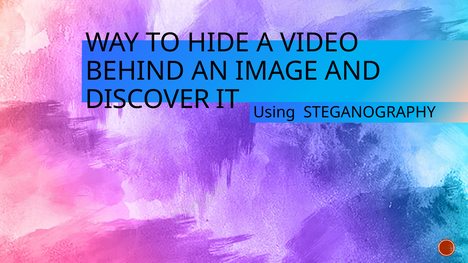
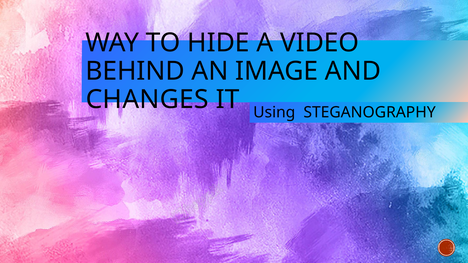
DISCOVER: DISCOVER -> CHANGES
